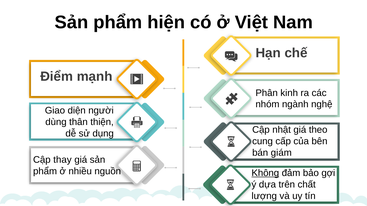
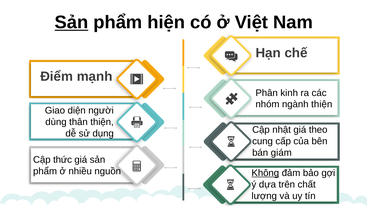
Sản at (72, 22) underline: none -> present
ngành nghệ: nghệ -> thiện
thay: thay -> thức
